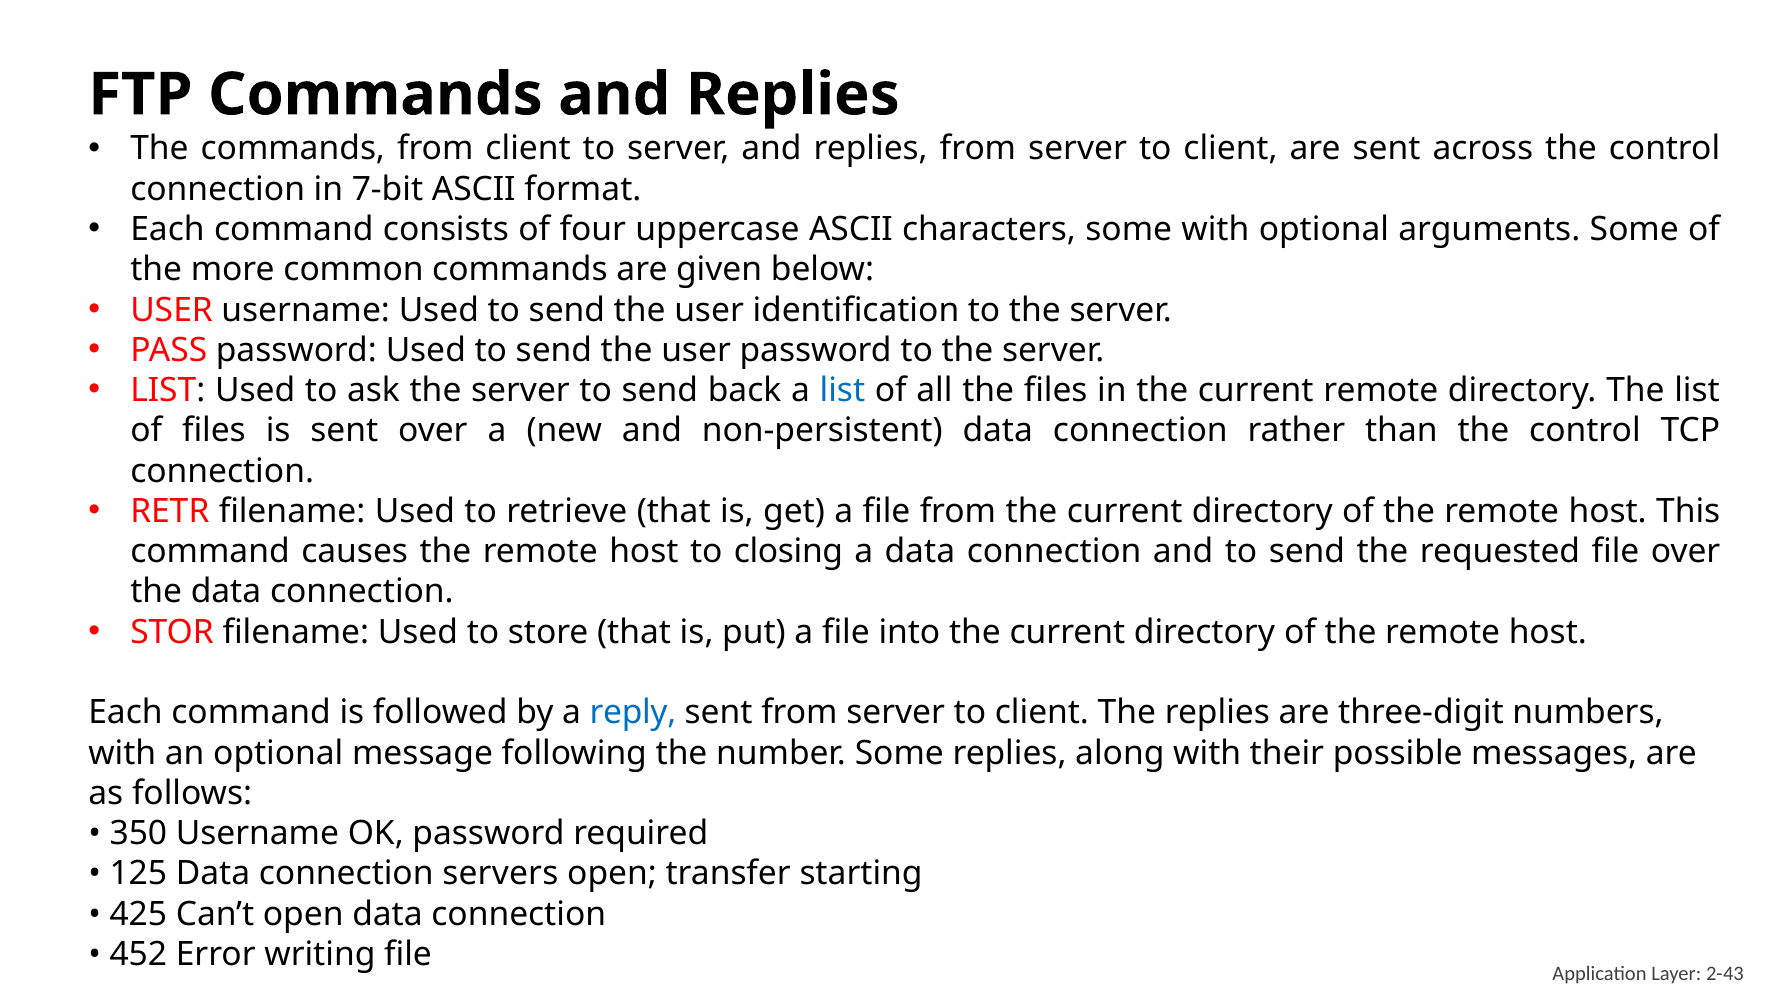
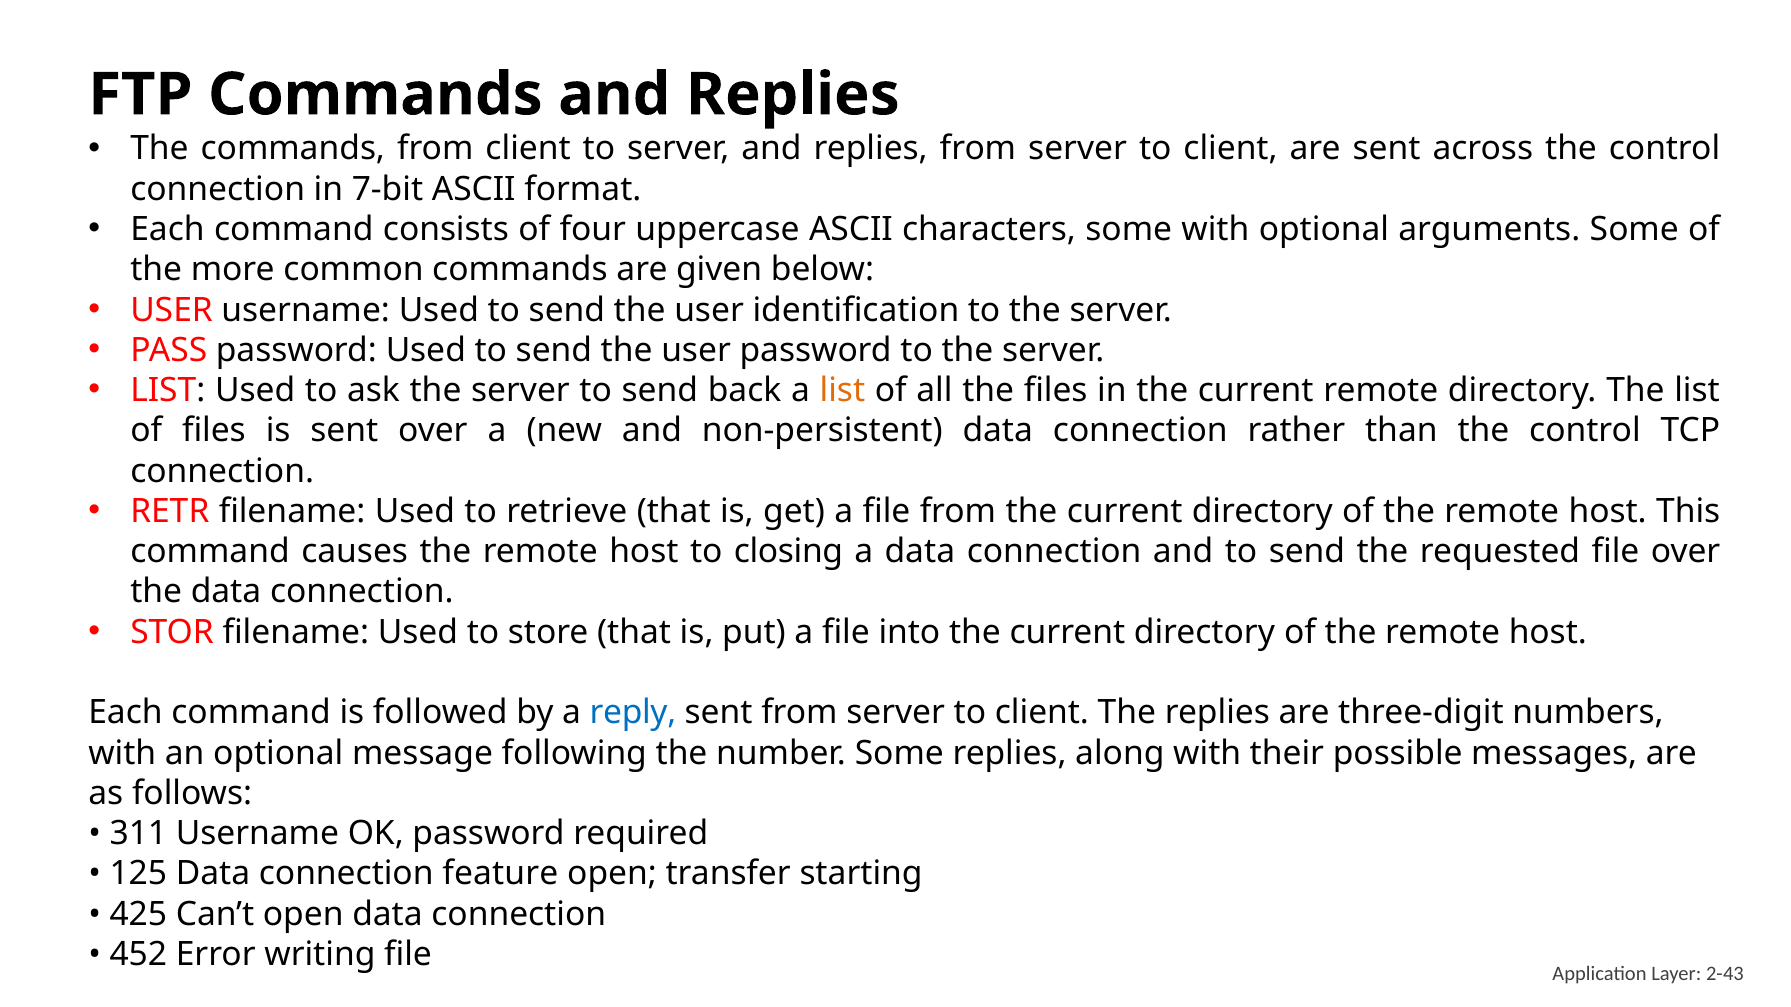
list at (842, 391) colour: blue -> orange
350: 350 -> 311
servers: servers -> feature
